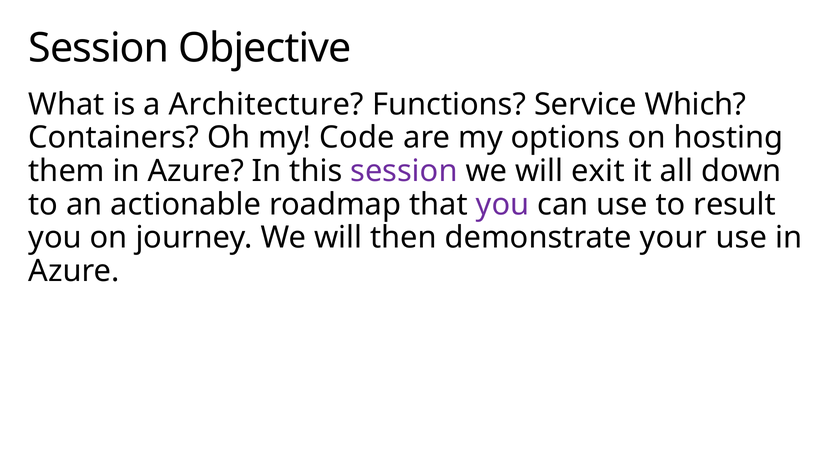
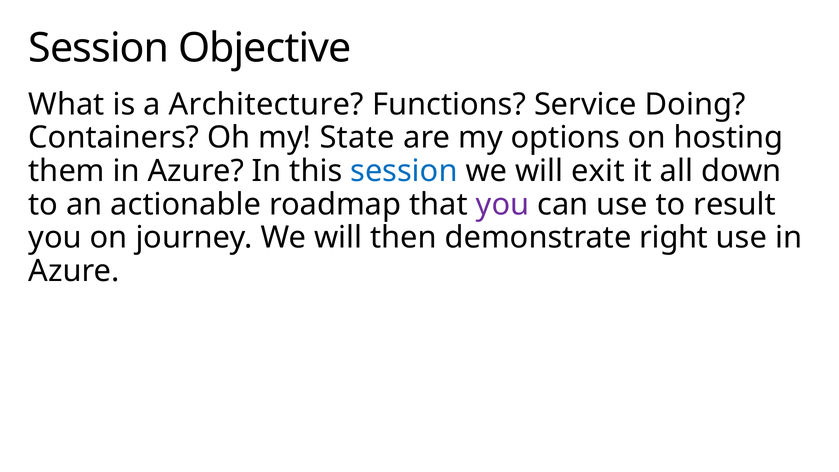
Which: Which -> Doing
Code: Code -> State
session at (404, 171) colour: purple -> blue
your: your -> right
